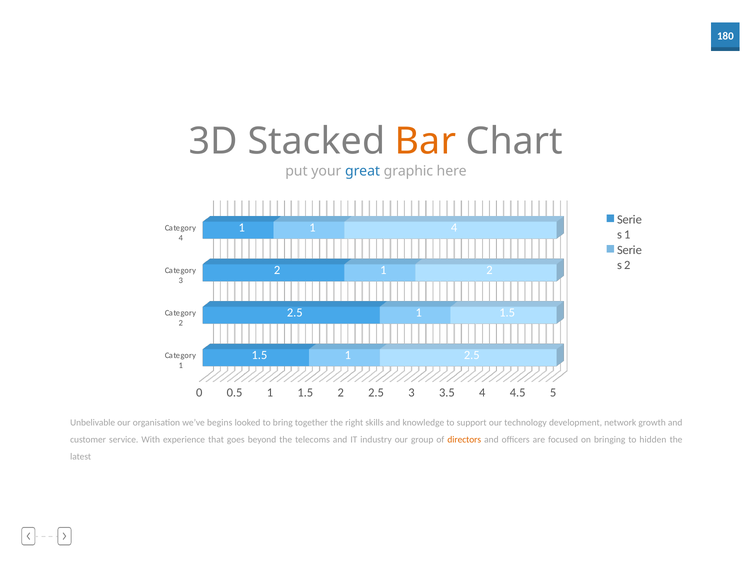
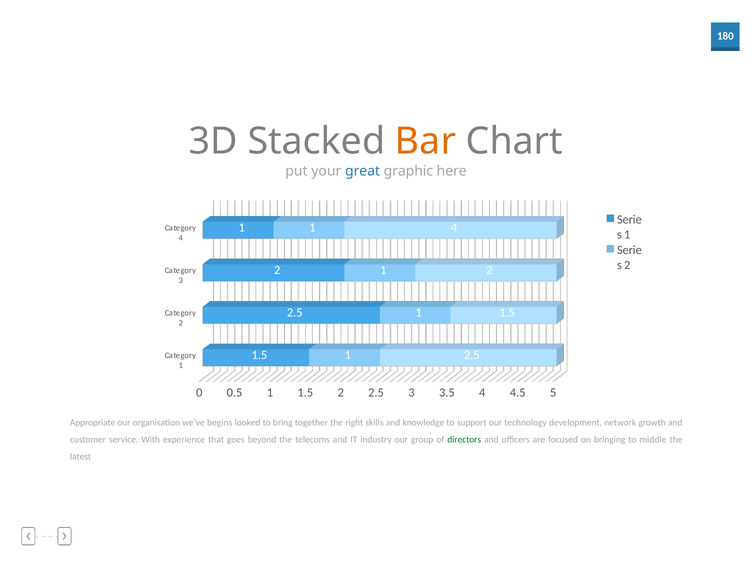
Unbelivable: Unbelivable -> Appropriate
directors colour: orange -> green
hidden: hidden -> middle
